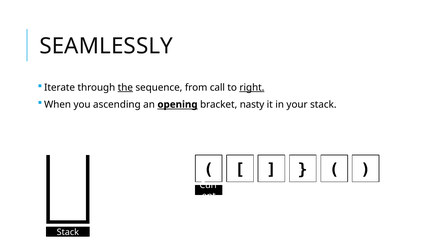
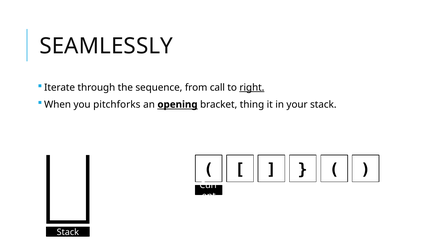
the underline: present -> none
ascending: ascending -> pitchforks
nasty: nasty -> thing
